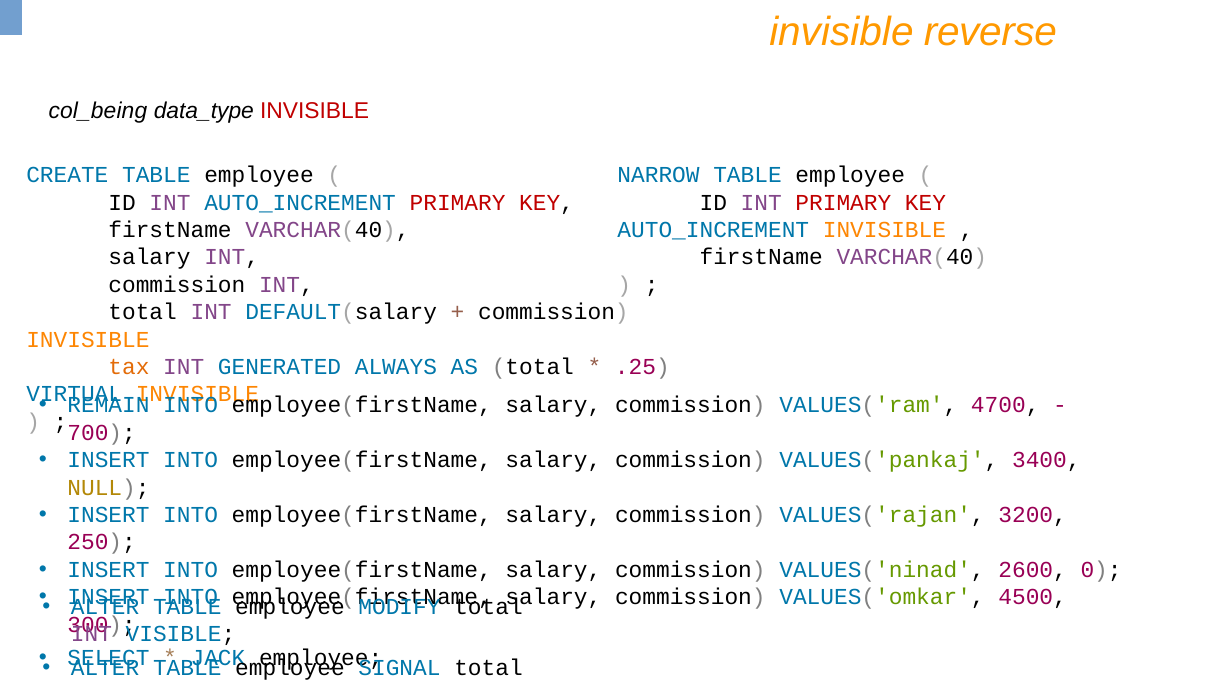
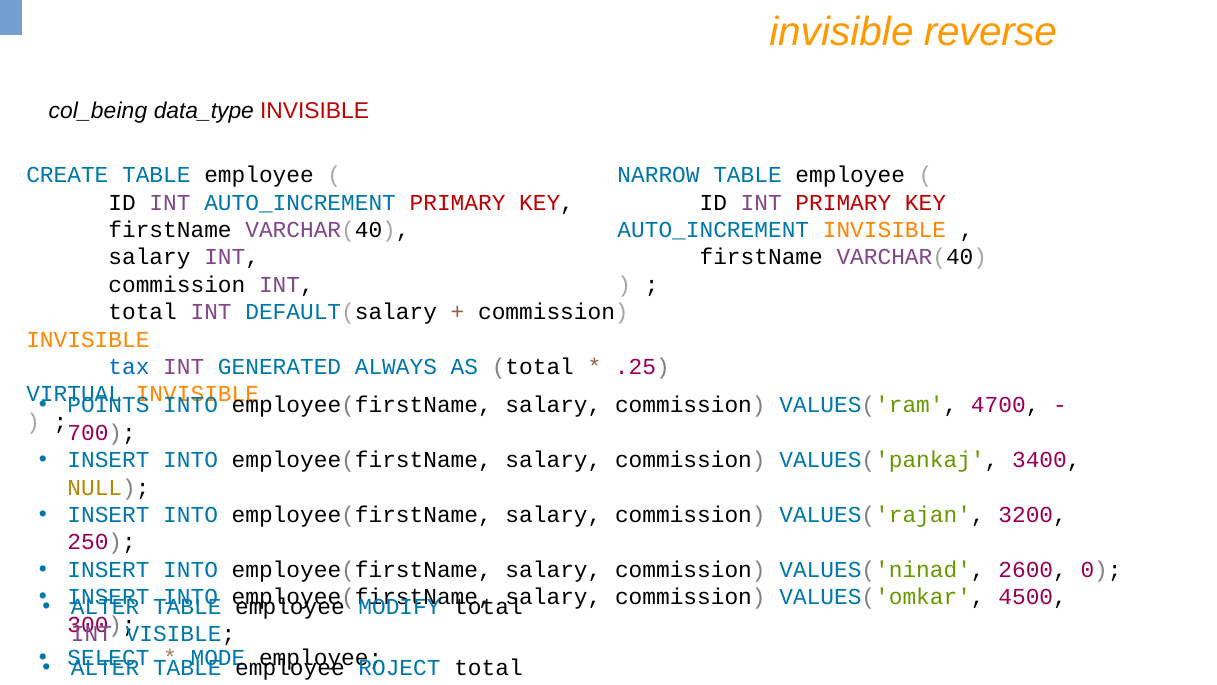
tax colour: orange -> blue
REMAIN: REMAIN -> POINTS
JACK: JACK -> MODE
SIGNAL: SIGNAL -> ROJECT
